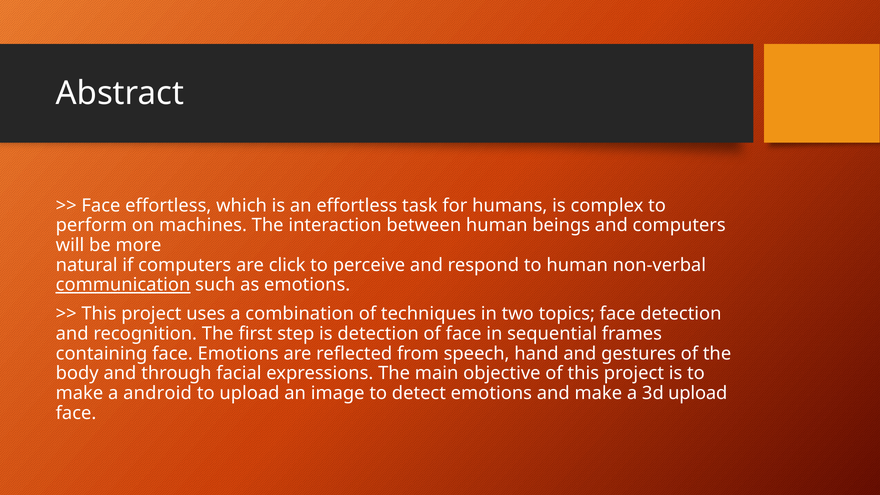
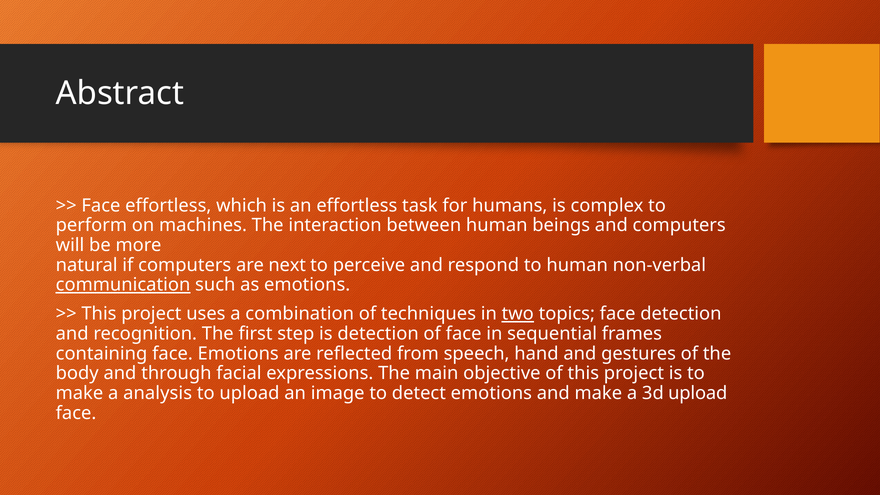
click: click -> next
two underline: none -> present
android: android -> analysis
